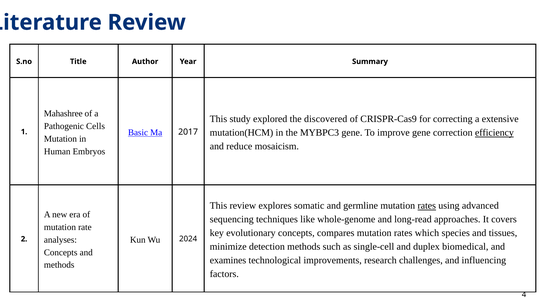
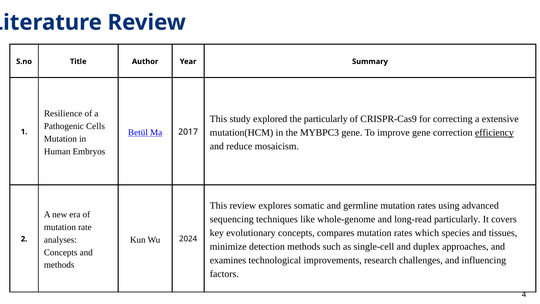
Mahashree: Mahashree -> Resilience
the discovered: discovered -> particularly
Basic: Basic -> Betül
rates at (427, 206) underline: present -> none
long-read approaches: approaches -> particularly
biomedical: biomedical -> approaches
